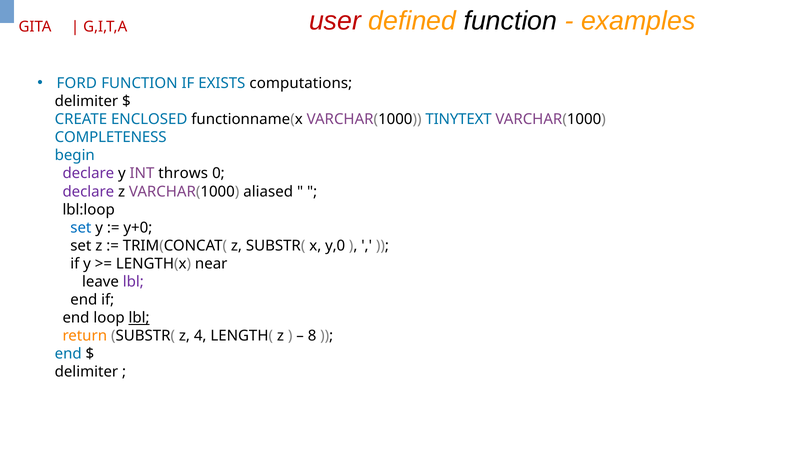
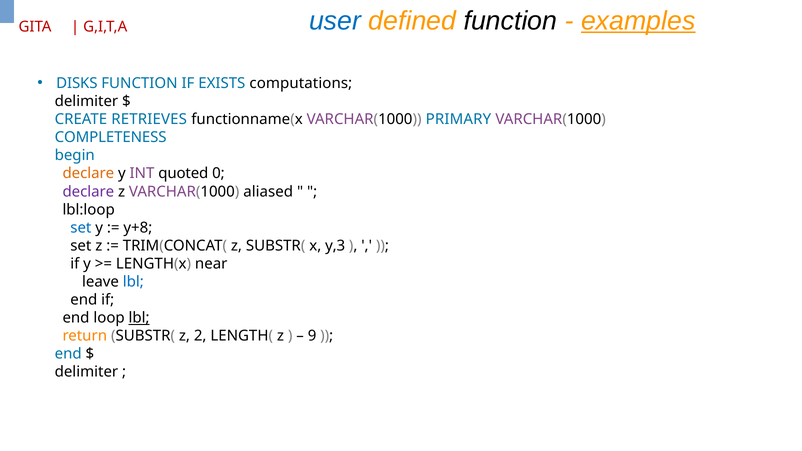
user colour: red -> blue
examples underline: none -> present
FORD: FORD -> DISKS
ENCLOSED: ENCLOSED -> RETRIEVES
TINYTEXT: TINYTEXT -> PRIMARY
declare at (88, 174) colour: purple -> orange
throws: throws -> quoted
y+0: y+0 -> y+8
y,0: y,0 -> y,3
lbl at (133, 282) colour: purple -> blue
4: 4 -> 2
8: 8 -> 9
